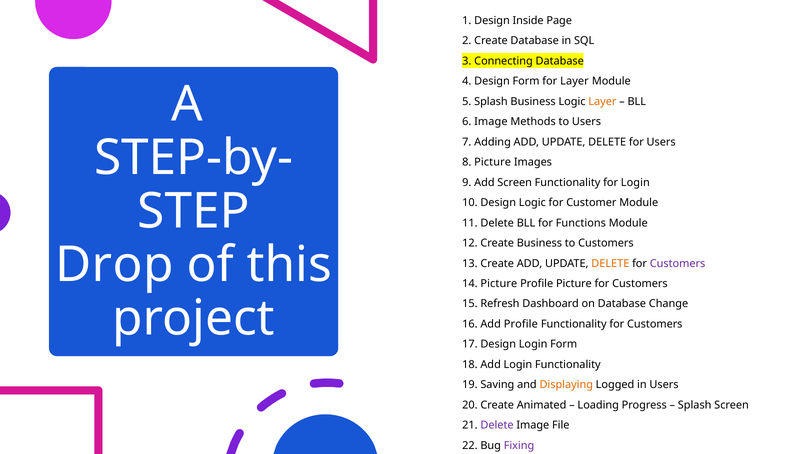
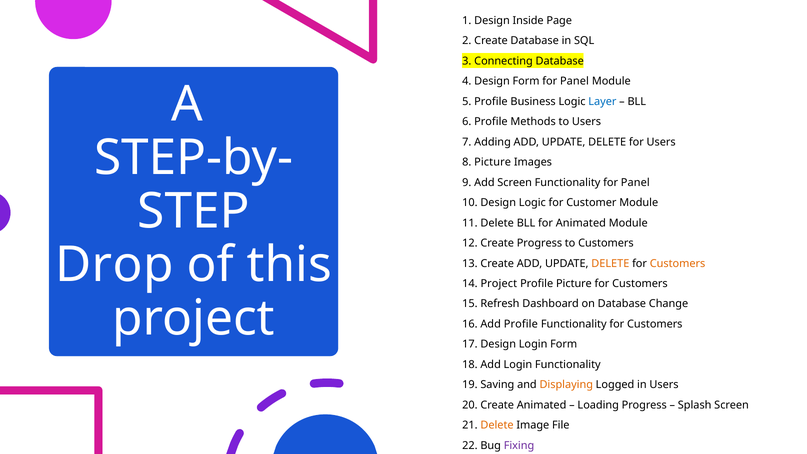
Form for Layer: Layer -> Panel
5 Splash: Splash -> Profile
Layer at (602, 102) colour: orange -> blue
6 Image: Image -> Profile
Functionality for Login: Login -> Panel
for Functions: Functions -> Animated
Create Business: Business -> Progress
Customers at (678, 263) colour: purple -> orange
14 Picture: Picture -> Project
Delete at (497, 425) colour: purple -> orange
